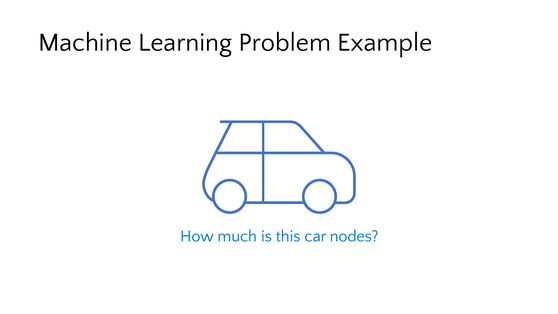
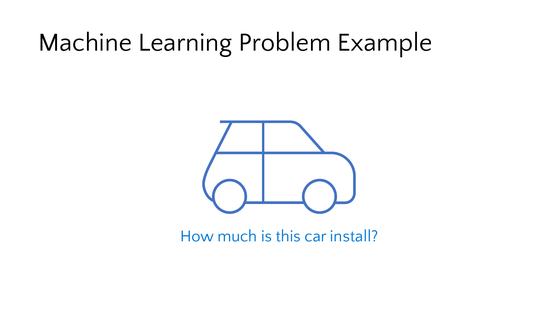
nodes: nodes -> install
